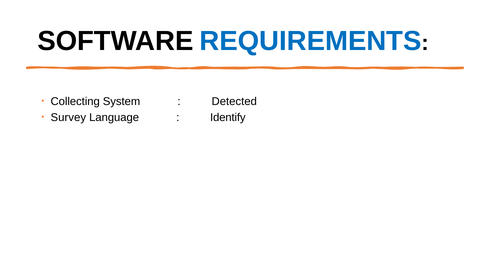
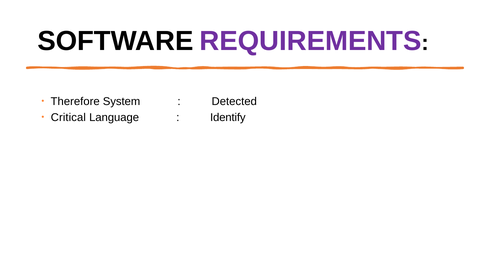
REQUIREMENTS colour: blue -> purple
Collecting: Collecting -> Therefore
Survey: Survey -> Critical
